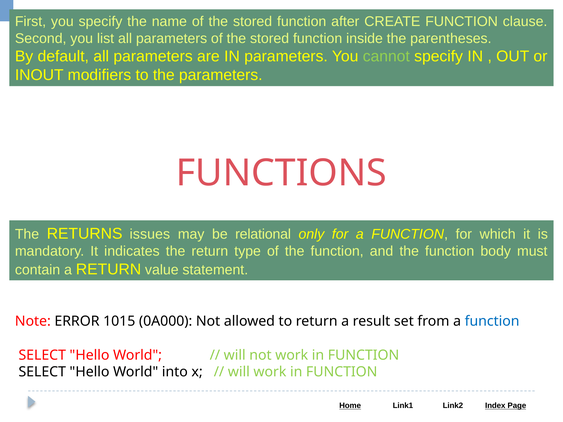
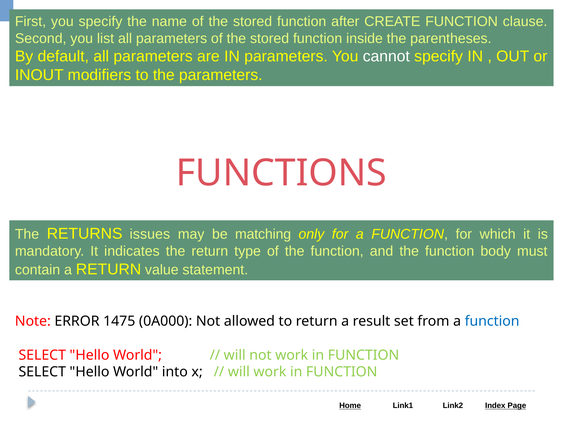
cannot colour: light green -> white
relational: relational -> matching
1015: 1015 -> 1475
